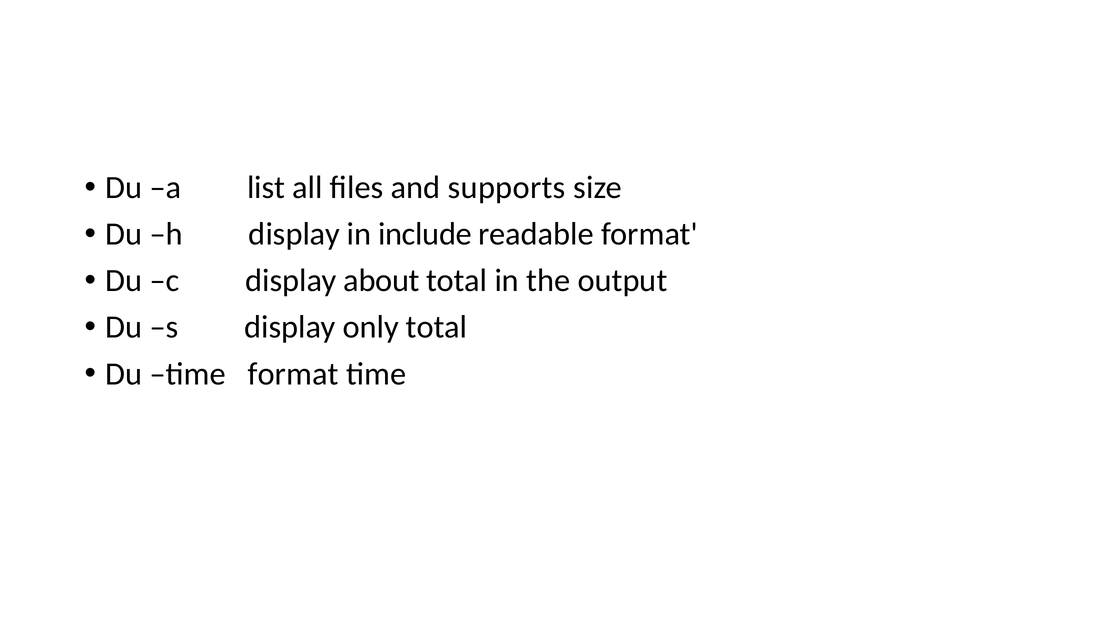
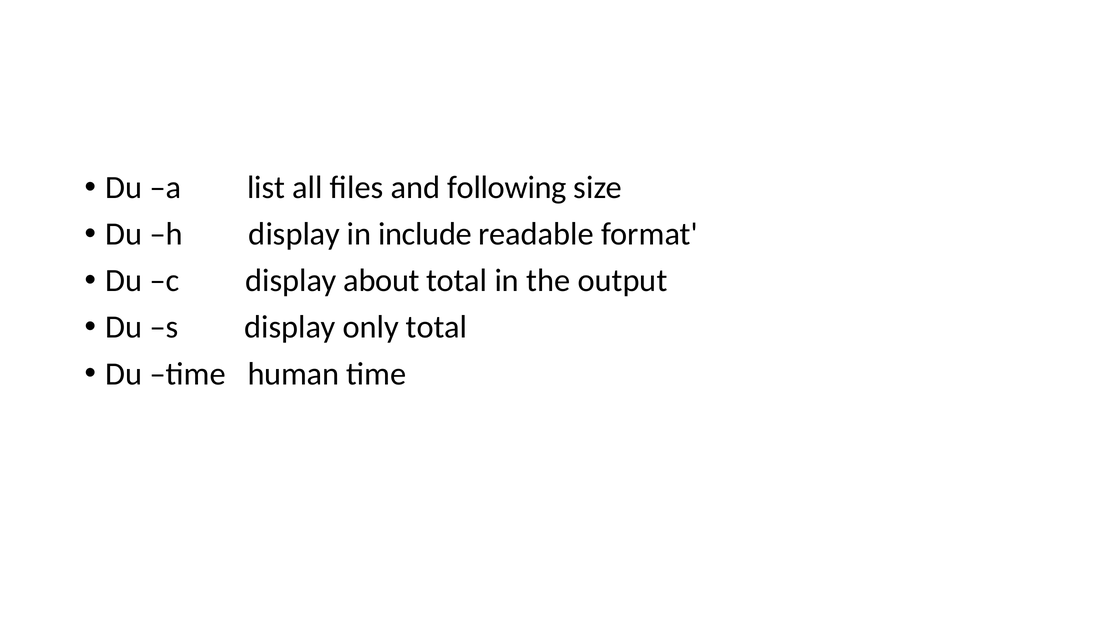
supports: supports -> following
time format: format -> human
